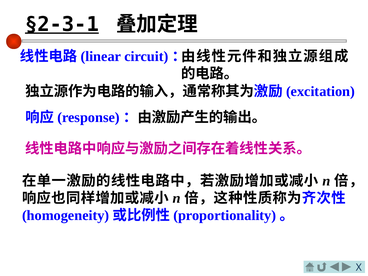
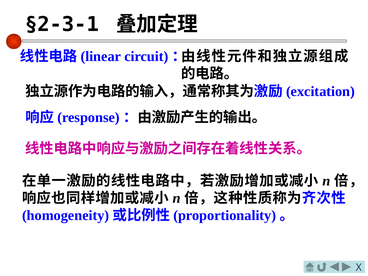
§2-3-1 underline: present -> none
